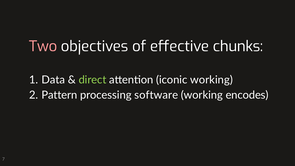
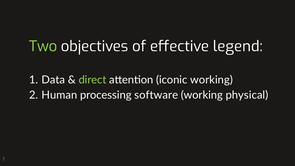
Two colour: pink -> light green
chunks: chunks -> legend
Pattern: Pattern -> Human
encodes: encodes -> physical
